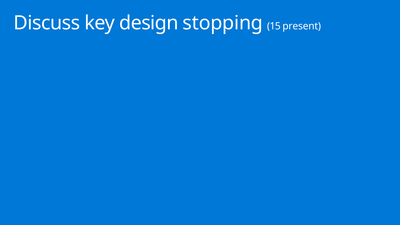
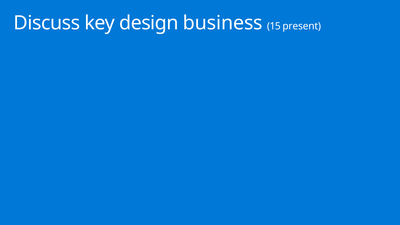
stopping: stopping -> business
